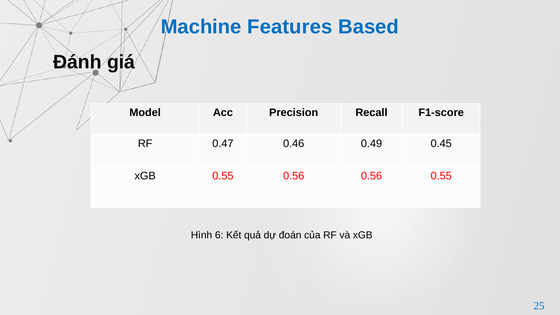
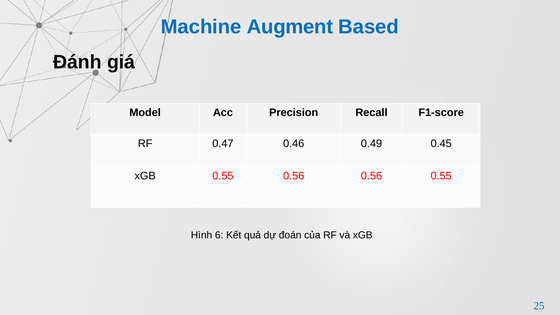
Features: Features -> Augment
